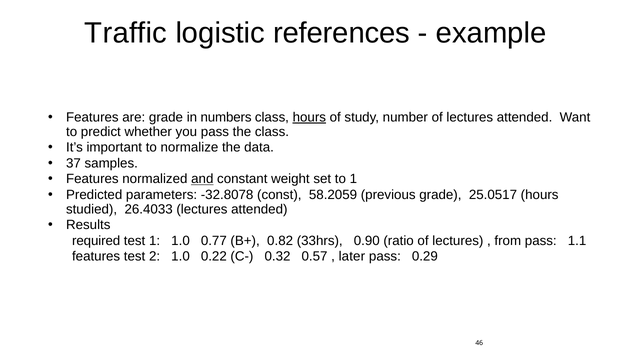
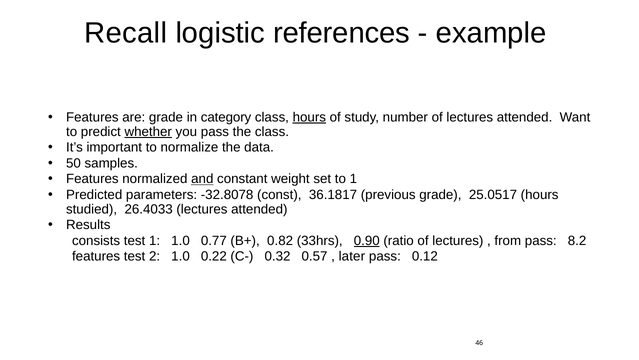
Traffic: Traffic -> Recall
numbers: numbers -> category
whether underline: none -> present
37: 37 -> 50
58.2059: 58.2059 -> 36.1817
required: required -> consists
0.90 underline: none -> present
1.1: 1.1 -> 8.2
0.29: 0.29 -> 0.12
